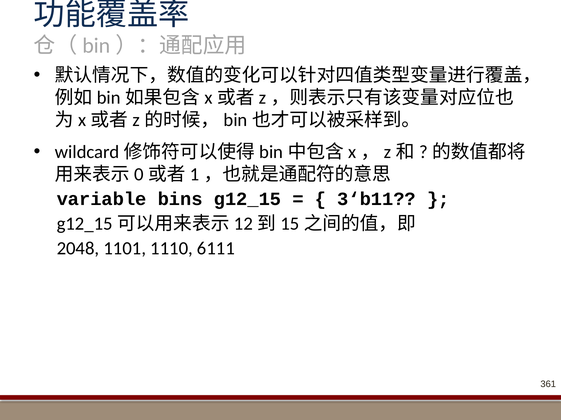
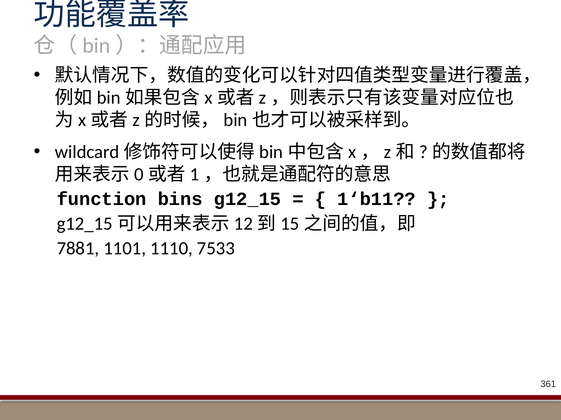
variable: variable -> function
3‘b11: 3‘b11 -> 1‘b11
2048: 2048 -> 7881
6111: 6111 -> 7533
